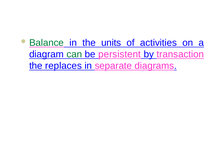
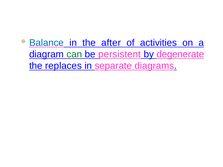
Balance colour: green -> blue
units: units -> after
transaction: transaction -> degenerate
